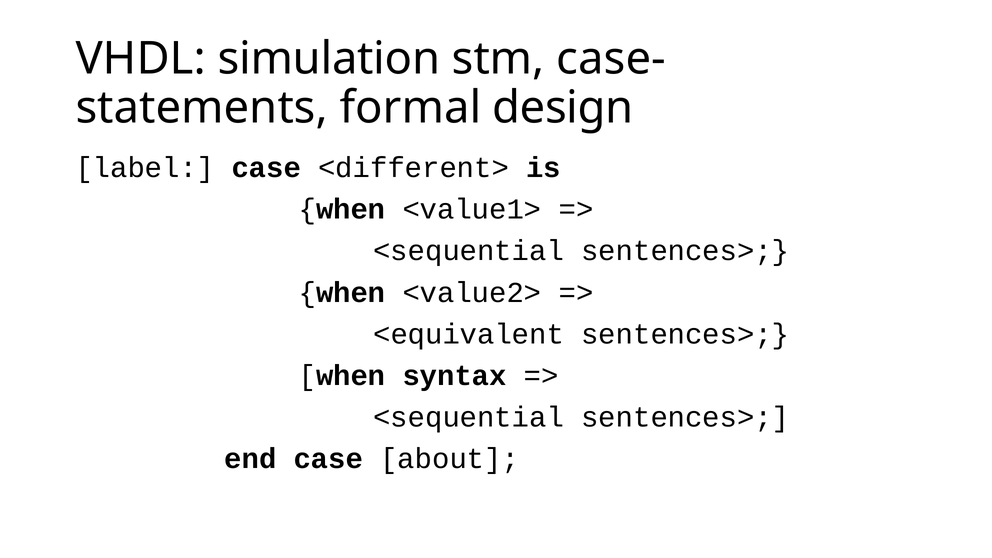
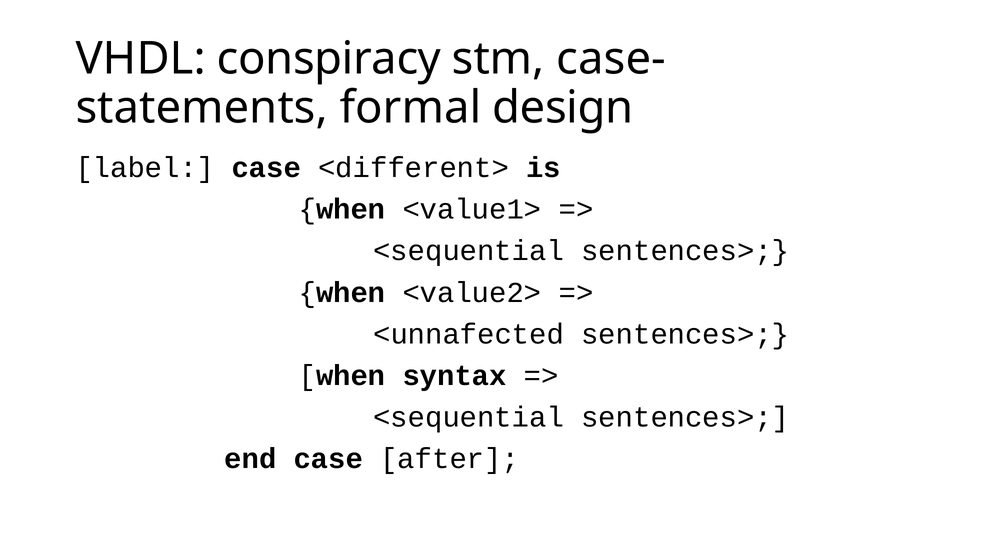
simulation: simulation -> conspiracy
<equivalent: <equivalent -> <unnafected
about: about -> after
